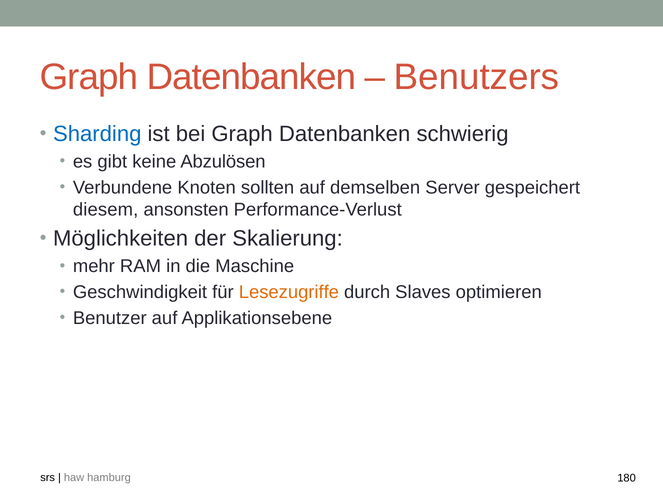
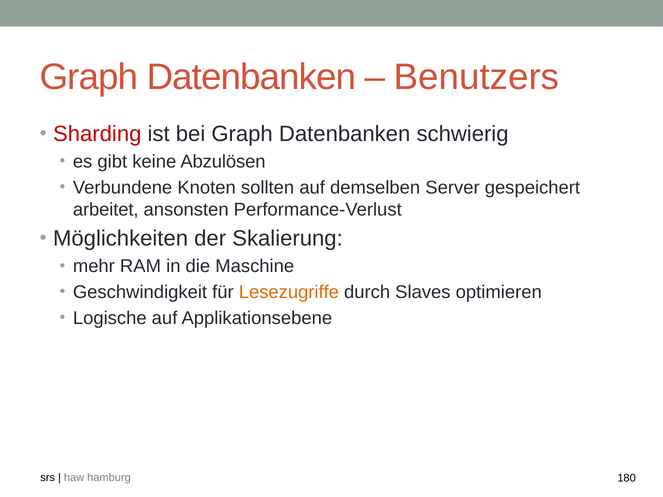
Sharding colour: blue -> red
diesem: diesem -> arbeitet
Benutzer: Benutzer -> Logische
